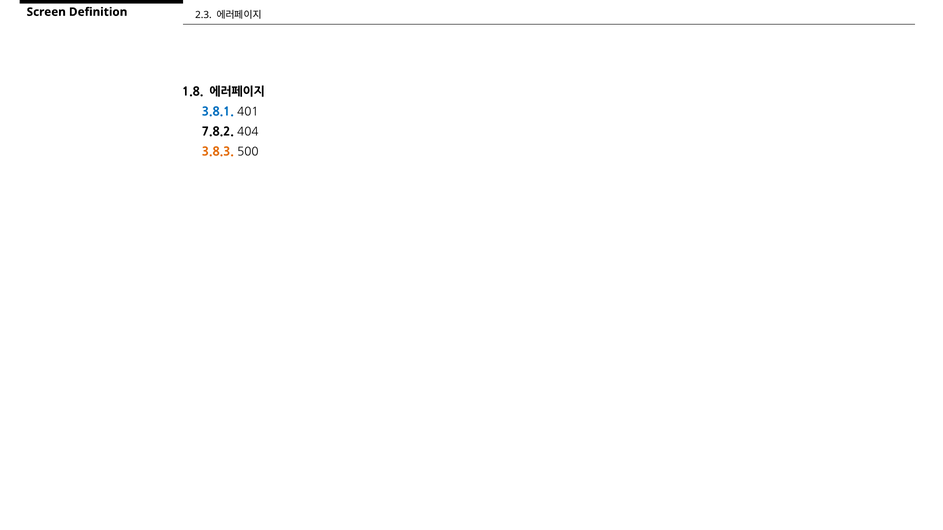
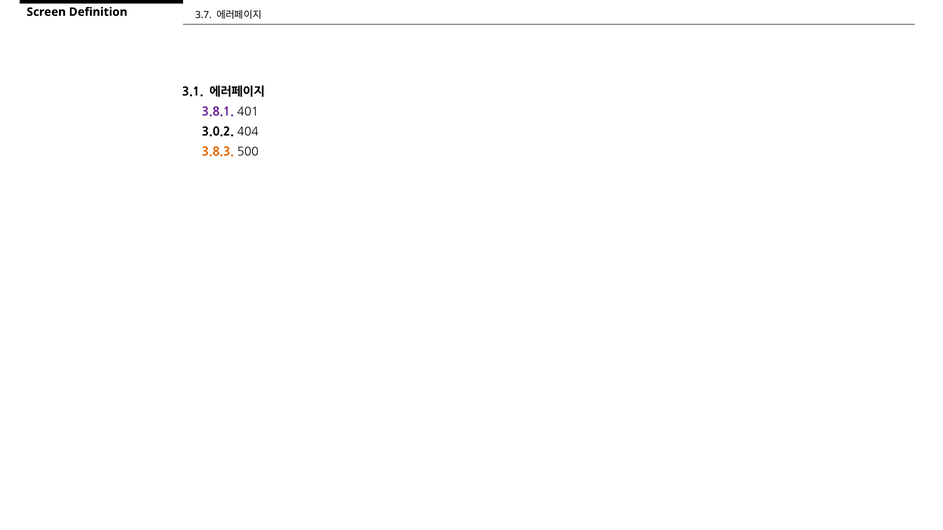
2.3: 2.3 -> 3.7
1.8: 1.8 -> 3.1
3.8.1 colour: blue -> purple
7.8.2: 7.8.2 -> 3.0.2
